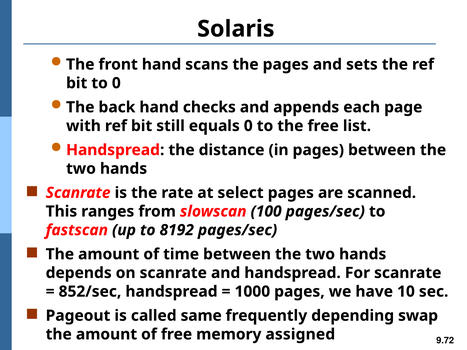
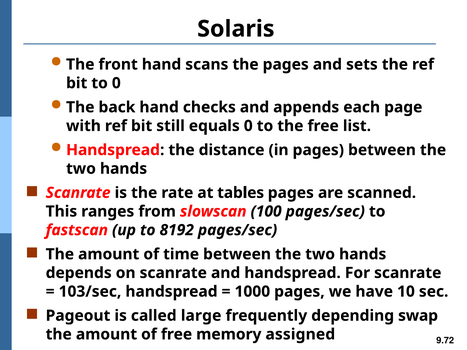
select: select -> tables
852/sec: 852/sec -> 103/sec
same: same -> large
